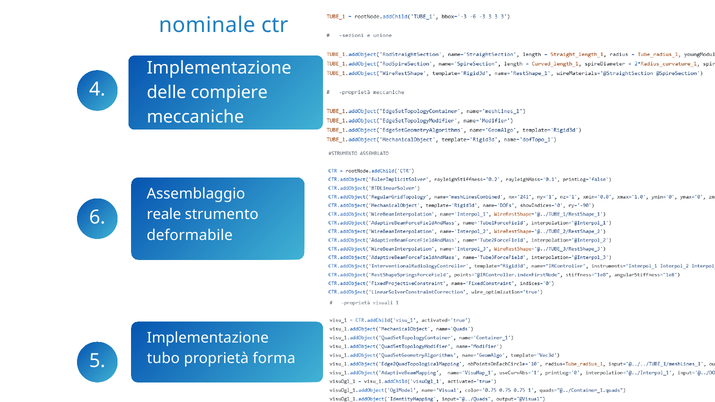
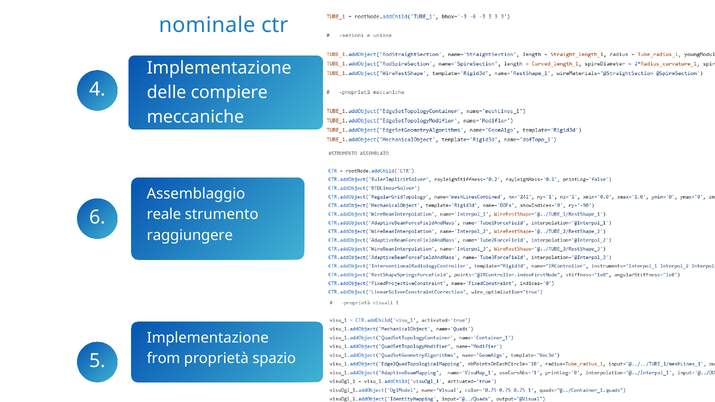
deformabile: deformabile -> raggiungere
tubo: tubo -> from
forma: forma -> spazio
